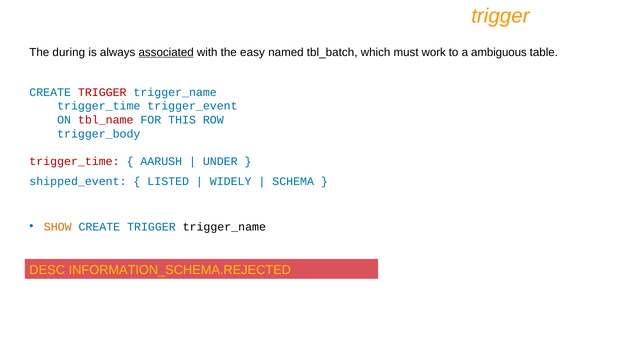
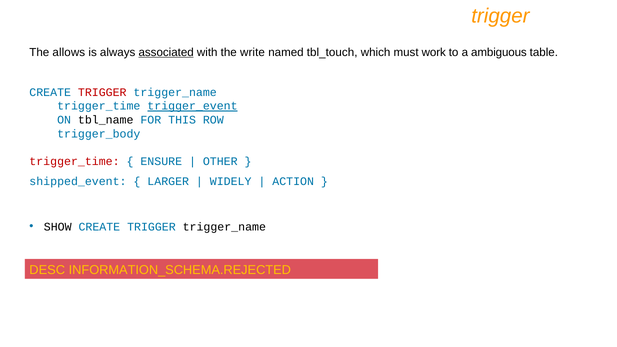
during: during -> allows
easy: easy -> write
tbl_batch: tbl_batch -> tbl_touch
trigger_event underline: none -> present
tbl_name colour: red -> black
AARUSH: AARUSH -> ENSURE
UNDER: UNDER -> OTHER
LISTED: LISTED -> LARGER
SCHEMA: SCHEMA -> ACTION
SHOW colour: orange -> black
